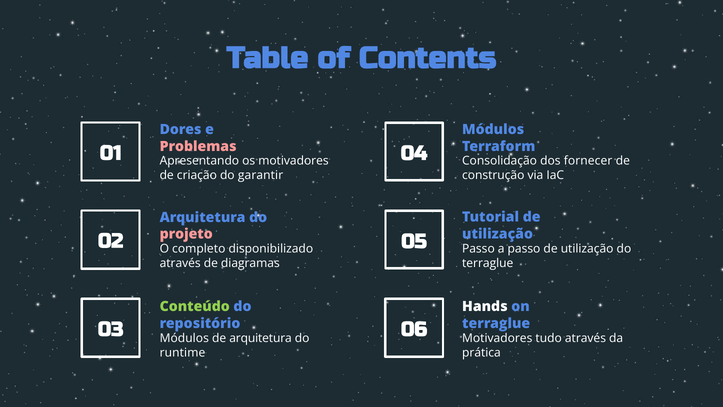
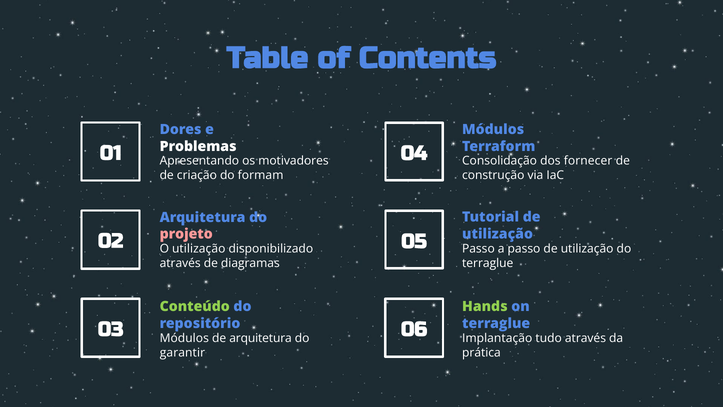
Problemas colour: pink -> white
garantir: garantir -> formam
O completo: completo -> utilização
Hands colour: white -> light green
Motivadores at (497, 338): Motivadores -> Implantação
runtime: runtime -> garantir
